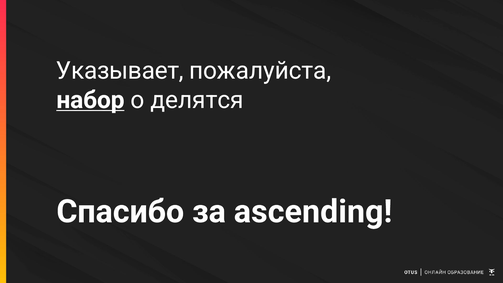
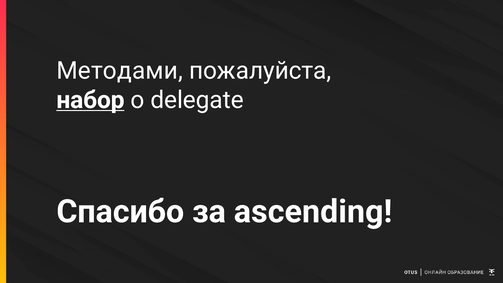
Указывает: Указывает -> Методами
делятся: делятся -> delegate
